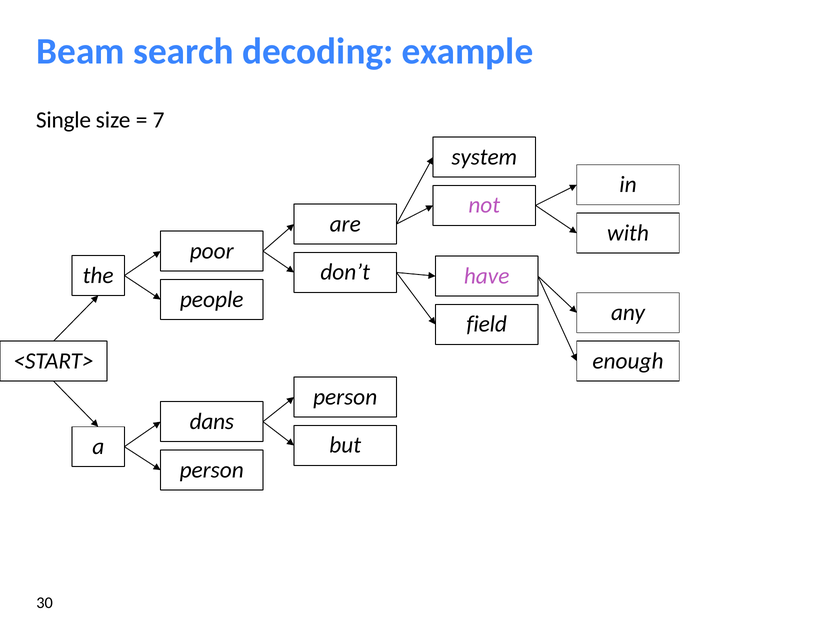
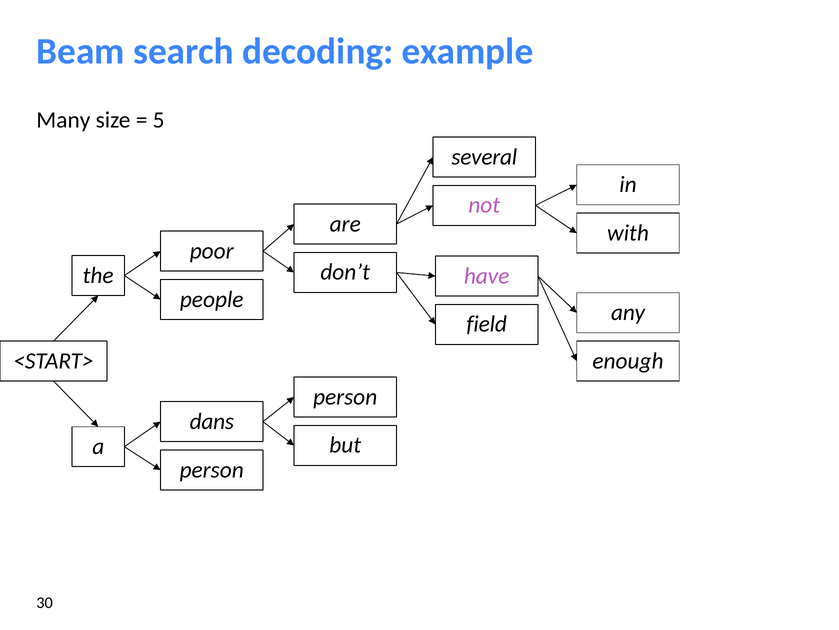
Single: Single -> Many
7: 7 -> 5
system: system -> several
